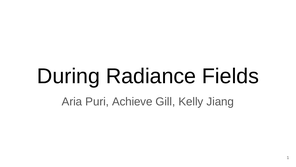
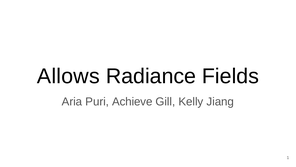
During: During -> Allows
